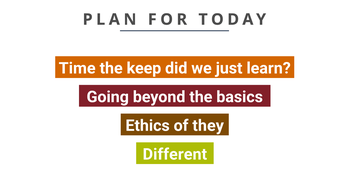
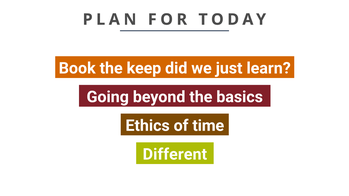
Time: Time -> Book
they: they -> time
